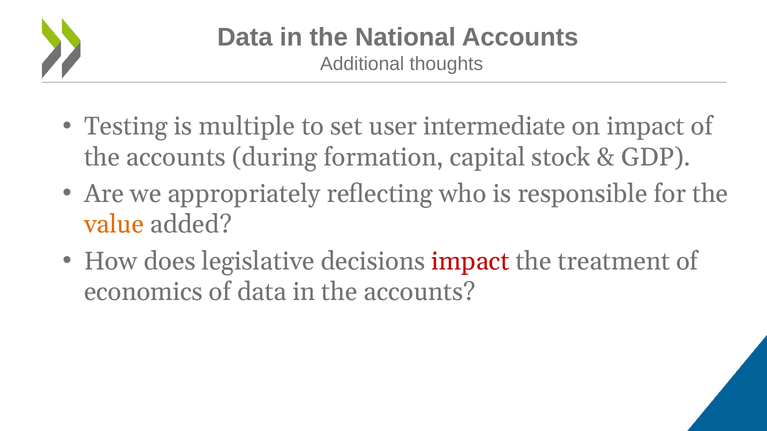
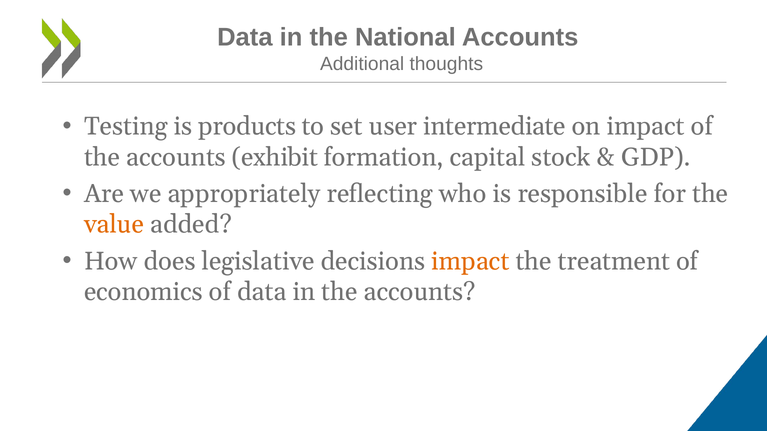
multiple: multiple -> products
during: during -> exhibit
impact at (470, 262) colour: red -> orange
